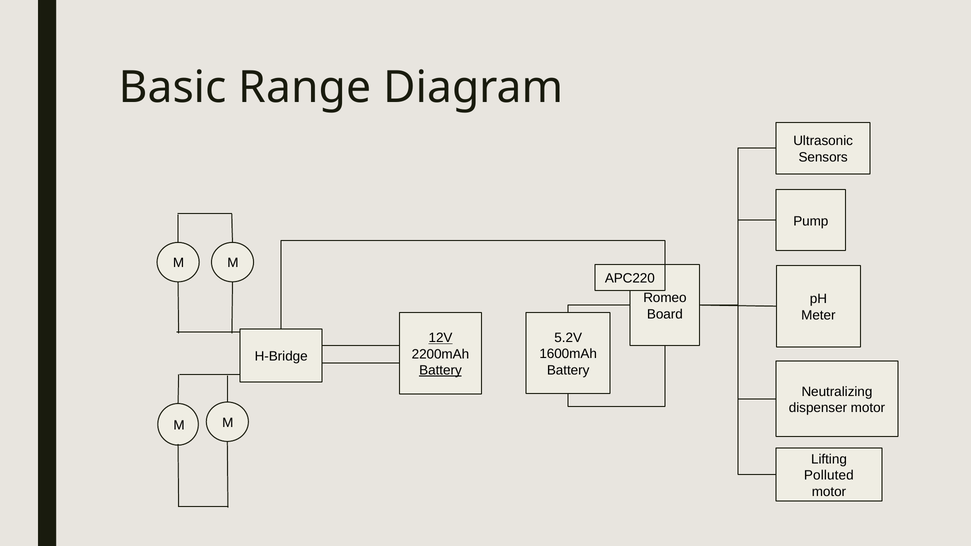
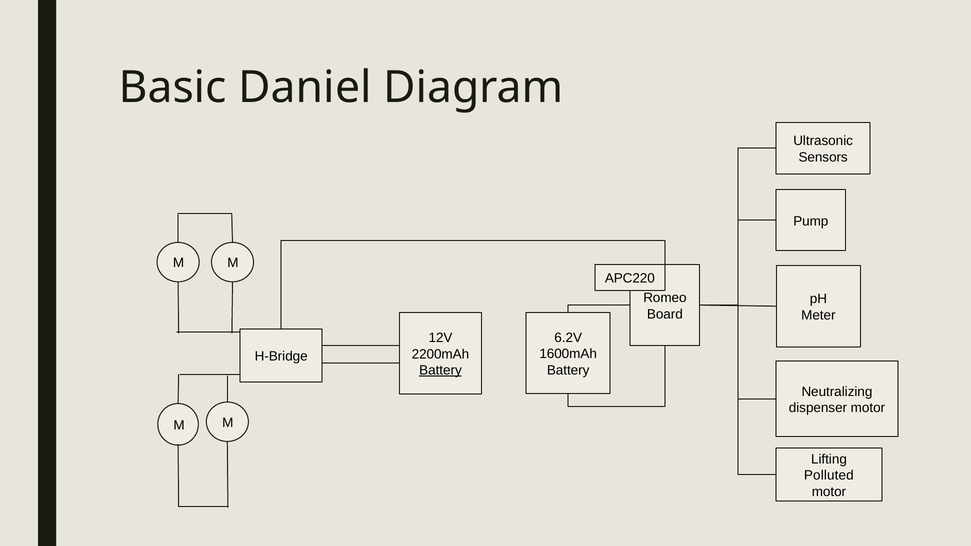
Range: Range -> Daniel
5.2V: 5.2V -> 6.2V
12V underline: present -> none
